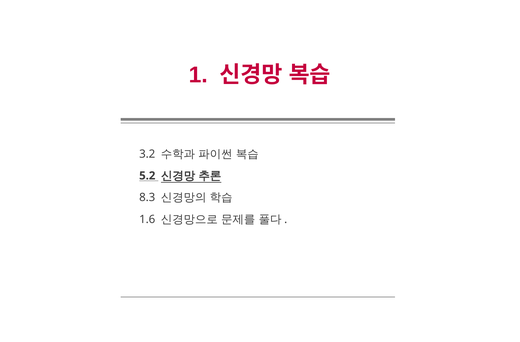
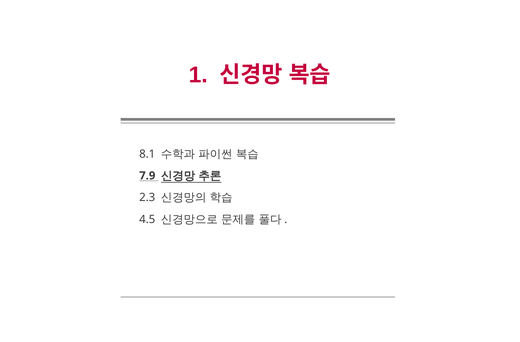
3.2: 3.2 -> 8.1
5.2: 5.2 -> 7.9
8.3: 8.3 -> 2.3
1.6: 1.6 -> 4.5
